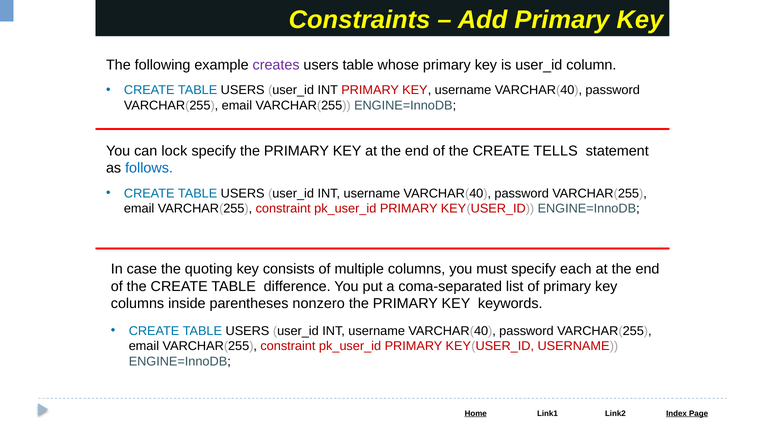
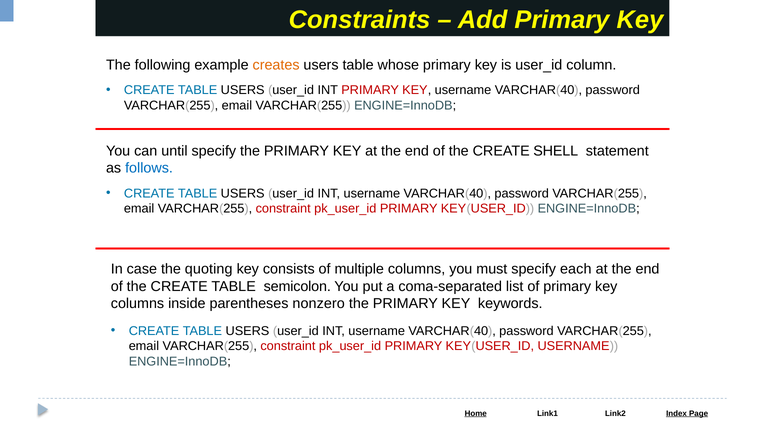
creates colour: purple -> orange
lock: lock -> until
TELLS: TELLS -> SHELL
difference: difference -> semicolon
